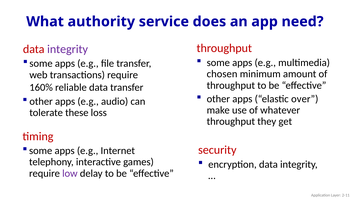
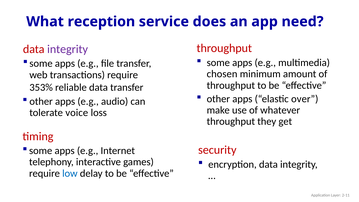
authority: authority -> reception
160%: 160% -> 353%
these: these -> voice
low colour: purple -> blue
